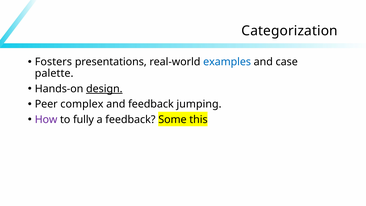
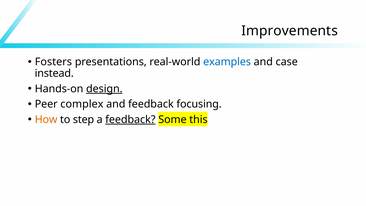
Categorization: Categorization -> Improvements
palette: palette -> instead
jumping: jumping -> focusing
How colour: purple -> orange
fully: fully -> step
feedback at (130, 119) underline: none -> present
